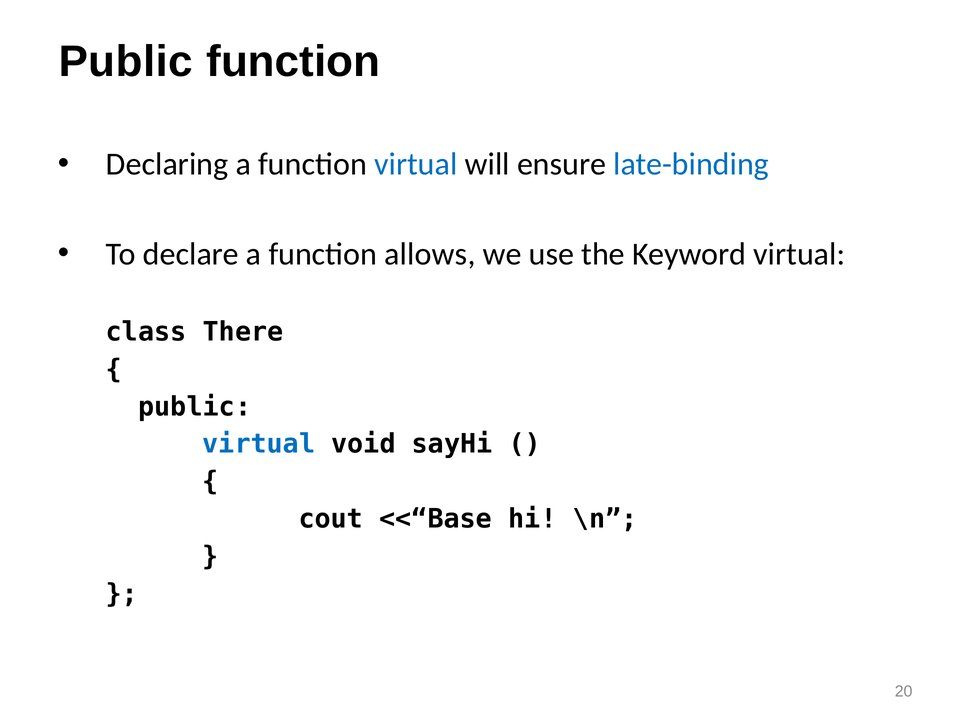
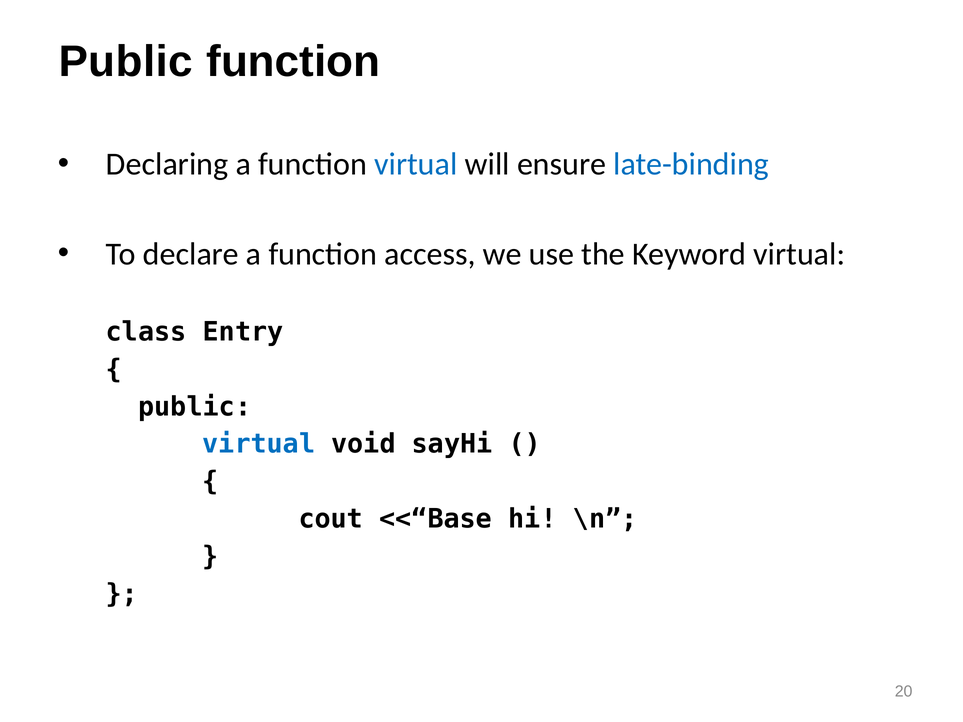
allows: allows -> access
There: There -> Entry
